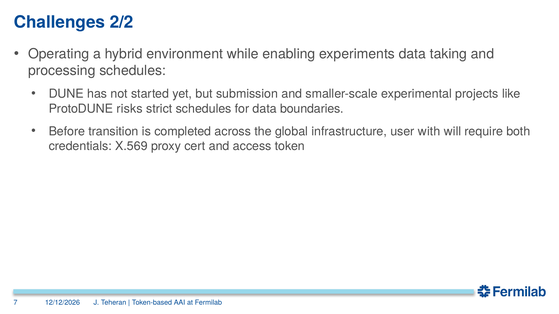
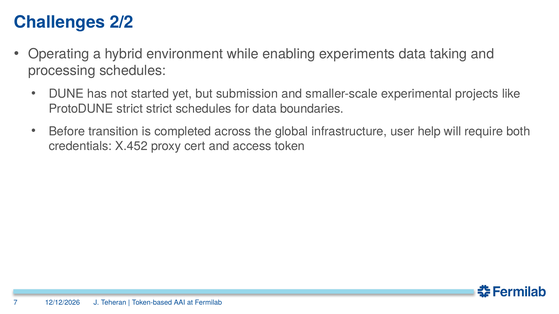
ProtoDUNE risks: risks -> strict
with: with -> help
X.569: X.569 -> X.452
